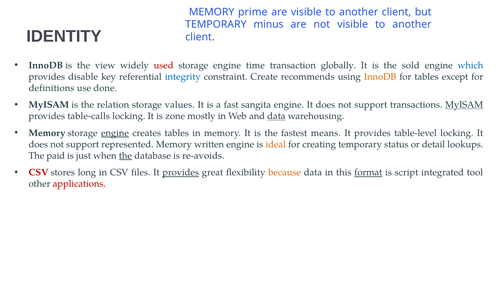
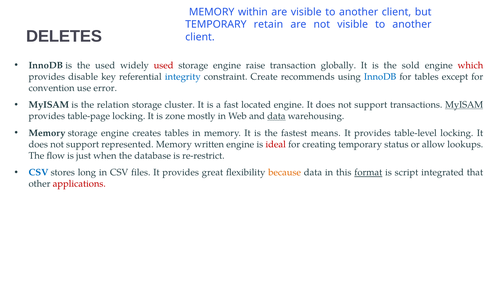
prime: prime -> within
minus: minus -> retain
IDENTITY: IDENTITY -> DELETES
the view: view -> used
time: time -> raise
which colour: blue -> red
InnoDB at (380, 77) colour: orange -> blue
definitions: definitions -> convention
done: done -> error
values: values -> cluster
sangita: sangita -> located
table-calls: table-calls -> table-page
engine at (115, 133) underline: present -> none
ideal colour: orange -> red
detail: detail -> allow
paid: paid -> flow
the at (125, 156) underline: present -> none
re-avoids: re-avoids -> re-restrict
CSV at (39, 172) colour: red -> blue
provides at (181, 172) underline: present -> none
tool: tool -> that
